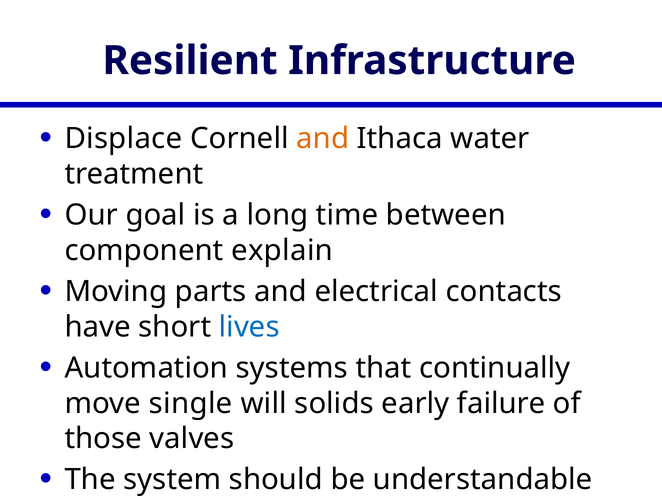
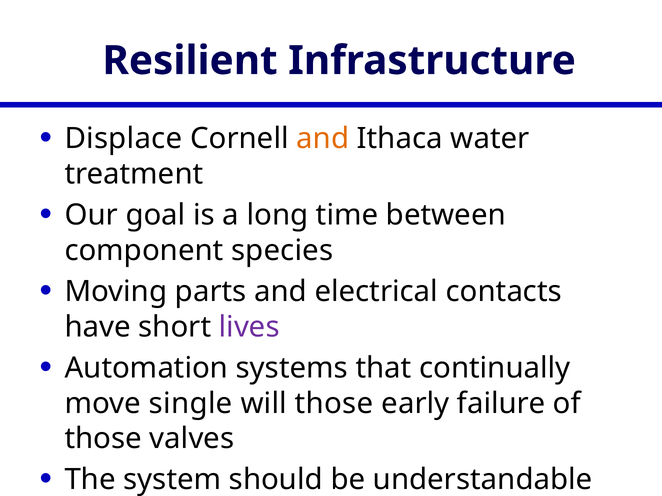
explain: explain -> species
lives colour: blue -> purple
will solids: solids -> those
